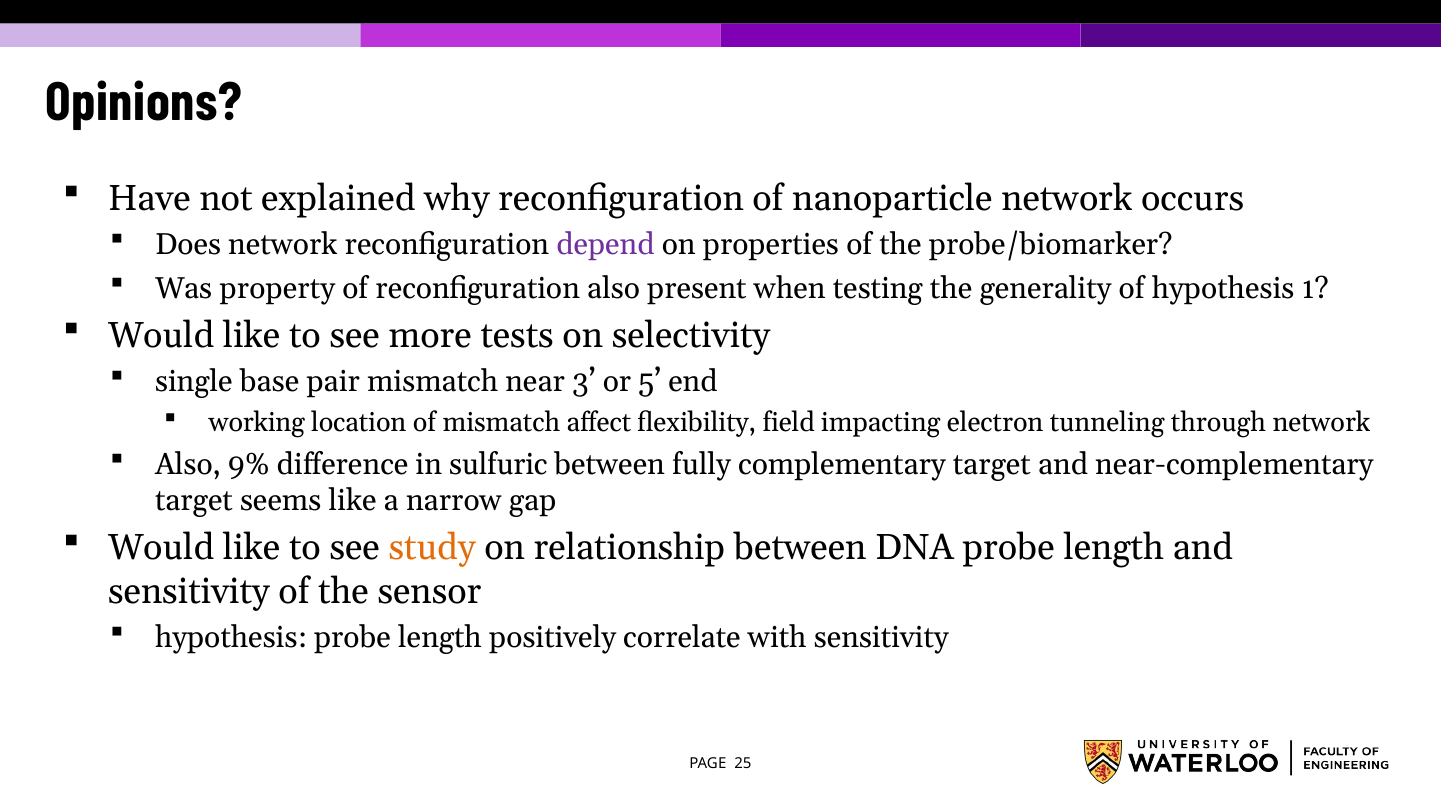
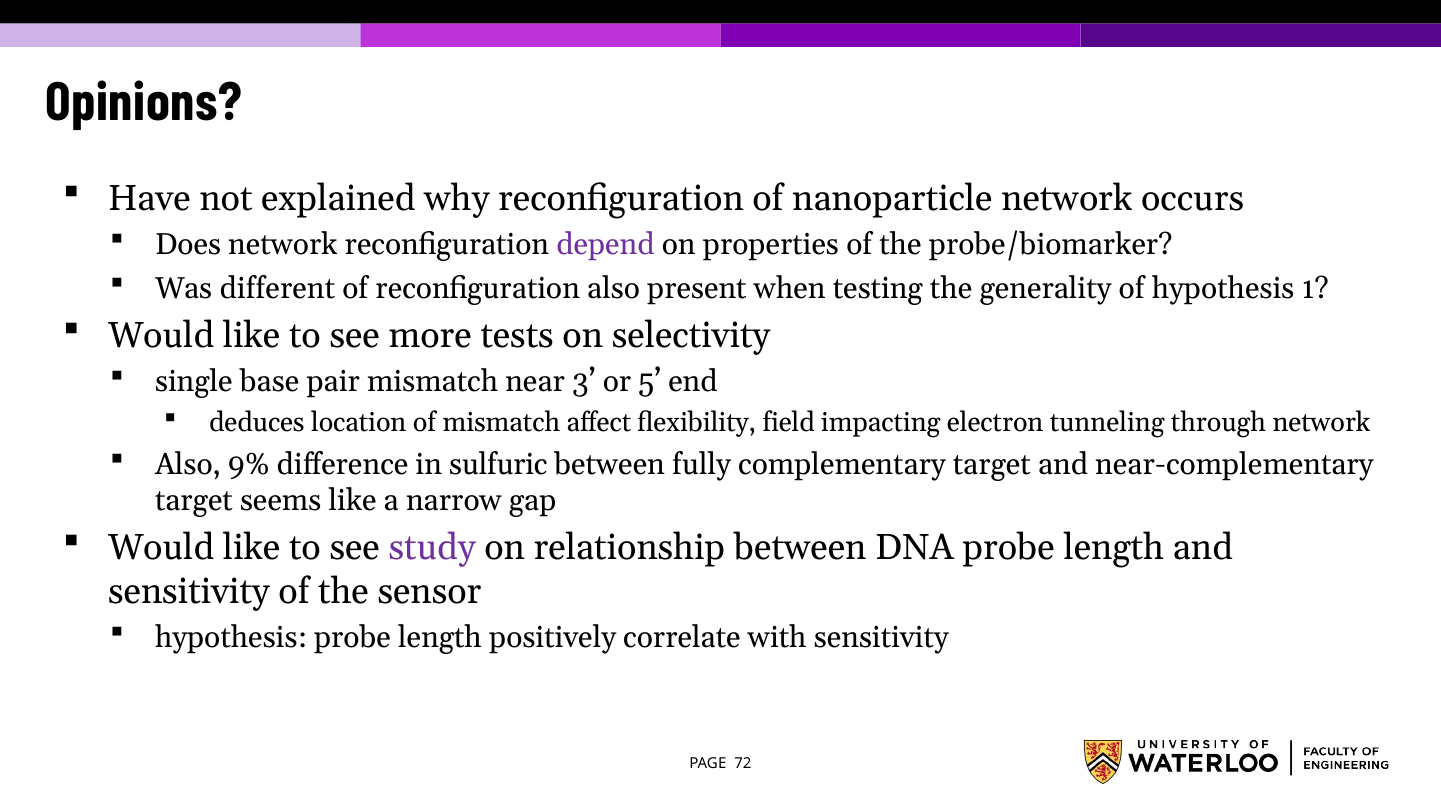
property: property -> different
working: working -> deduces
study colour: orange -> purple
25: 25 -> 72
